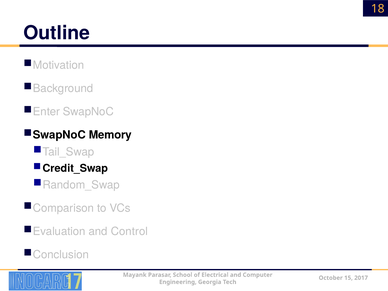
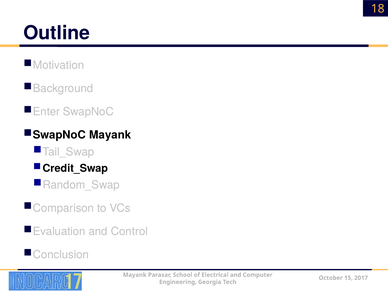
SwapNoC Memory: Memory -> Mayank
